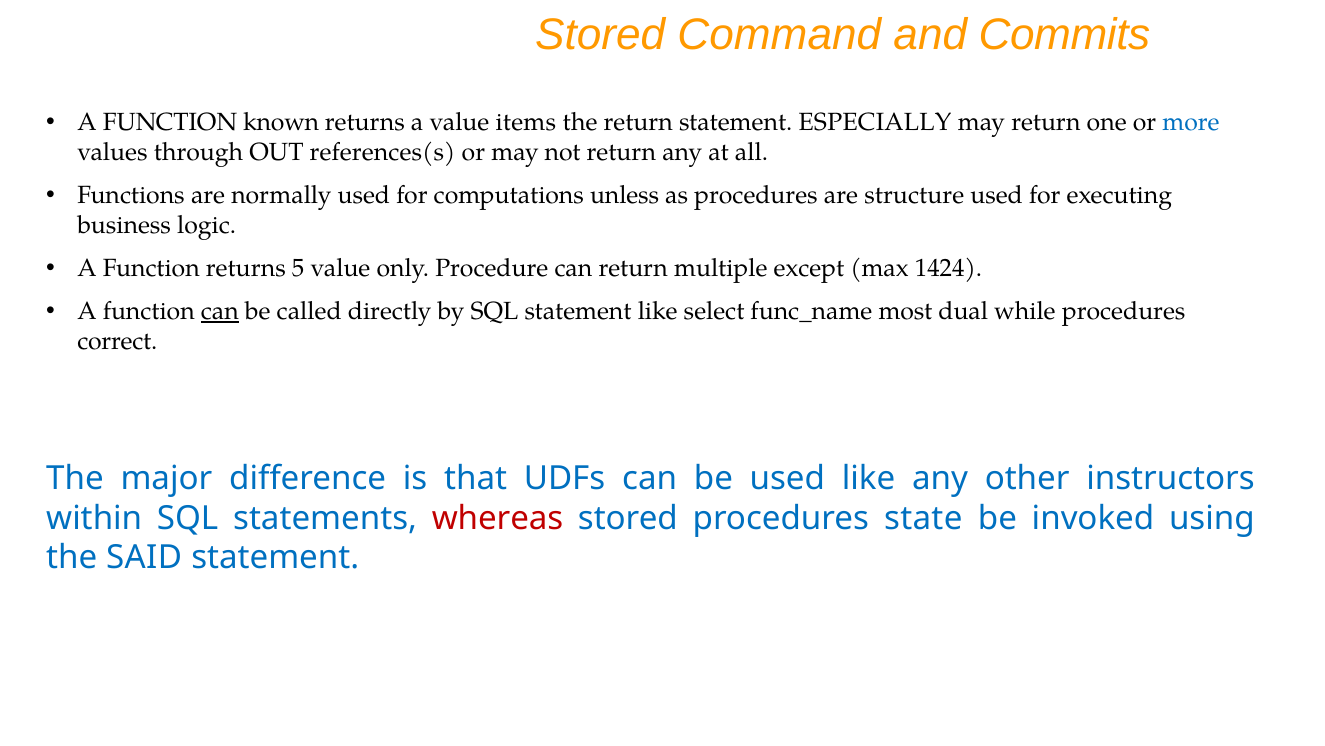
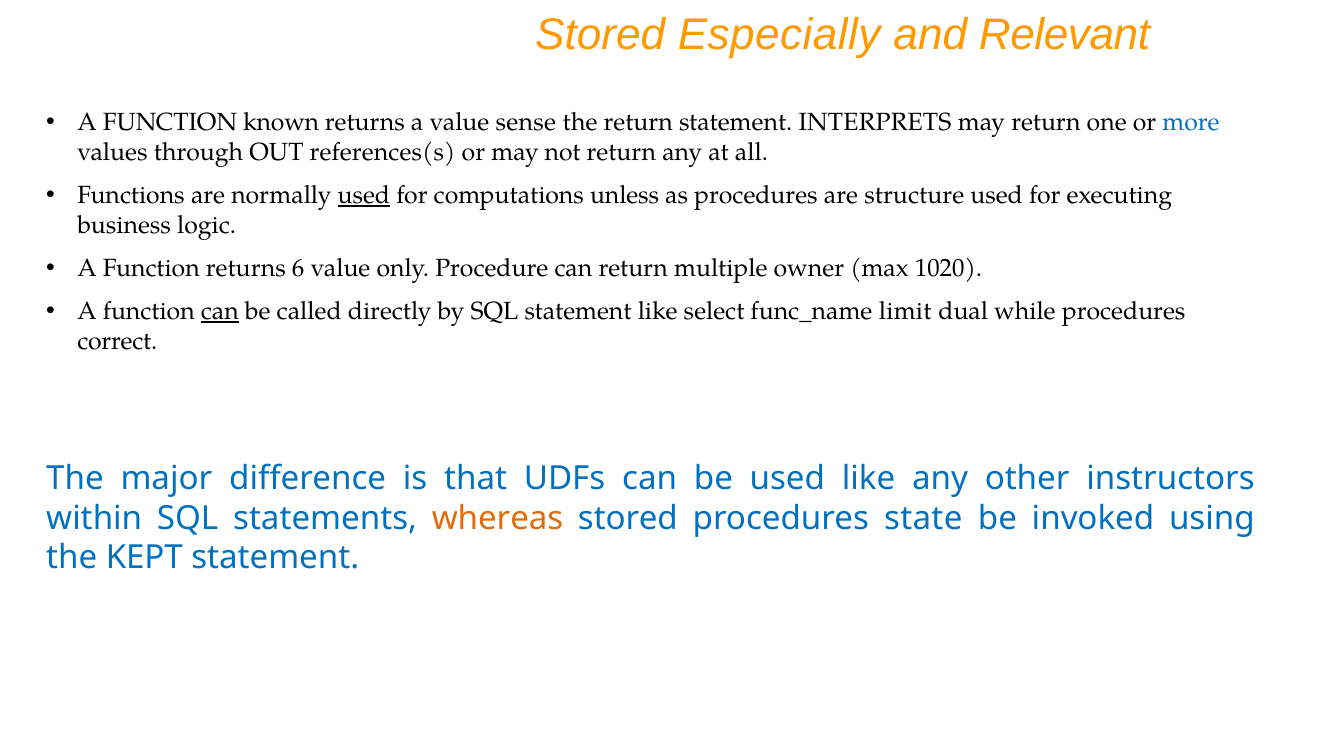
Command: Command -> Especially
Commits: Commits -> Relevant
items: items -> sense
ESPECIALLY: ESPECIALLY -> INTERPRETS
used at (364, 195) underline: none -> present
5: 5 -> 6
except: except -> owner
1424: 1424 -> 1020
most: most -> limit
whereas colour: red -> orange
SAID: SAID -> KEPT
